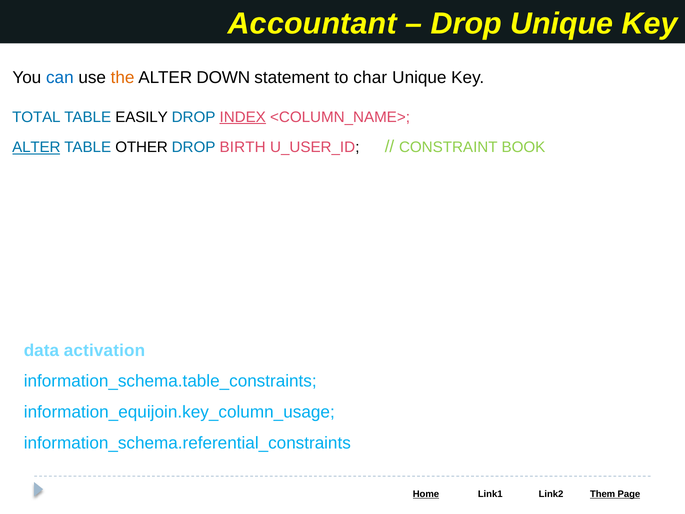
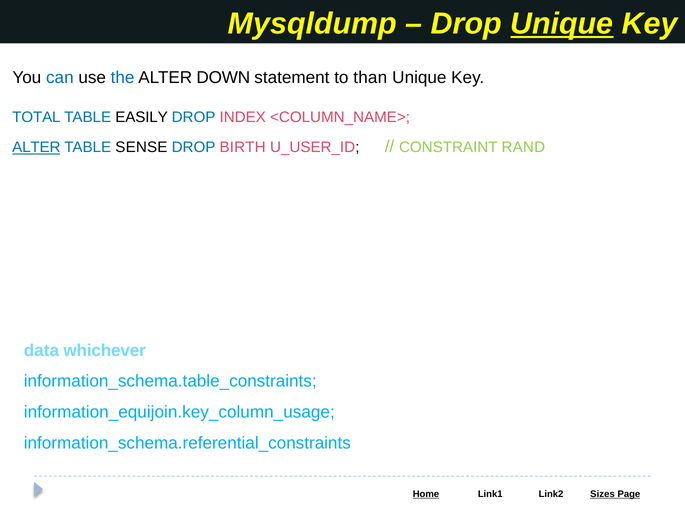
Accountant: Accountant -> Mysqldump
Unique at (562, 24) underline: none -> present
the colour: orange -> blue
char: char -> than
INDEX underline: present -> none
OTHER: OTHER -> SENSE
BOOK: BOOK -> RAND
activation: activation -> whichever
Them: Them -> Sizes
